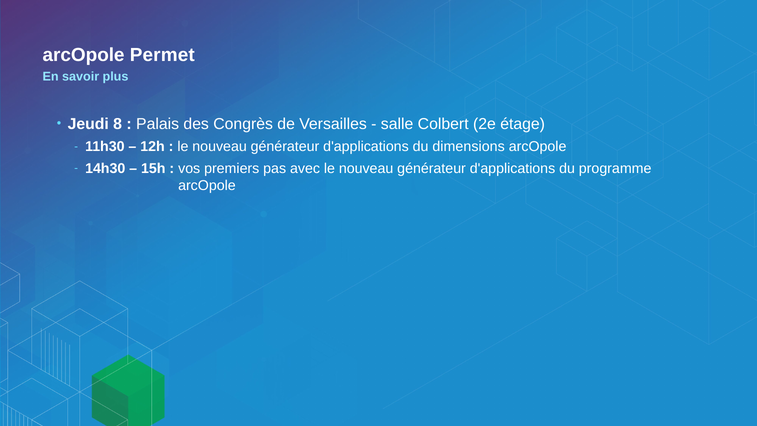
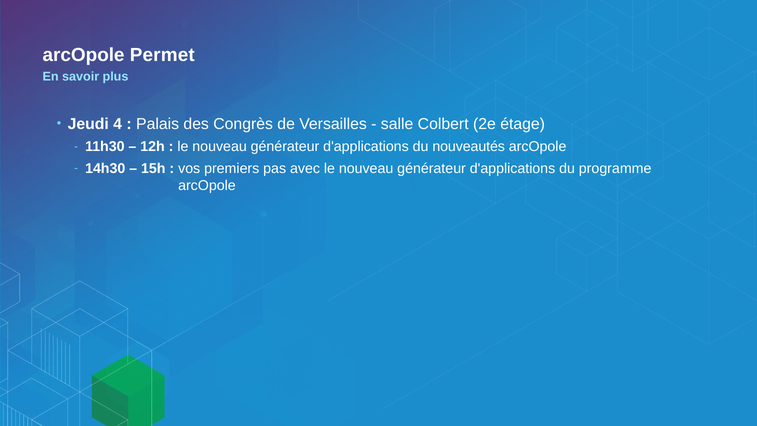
8: 8 -> 4
dimensions: dimensions -> nouveautés
